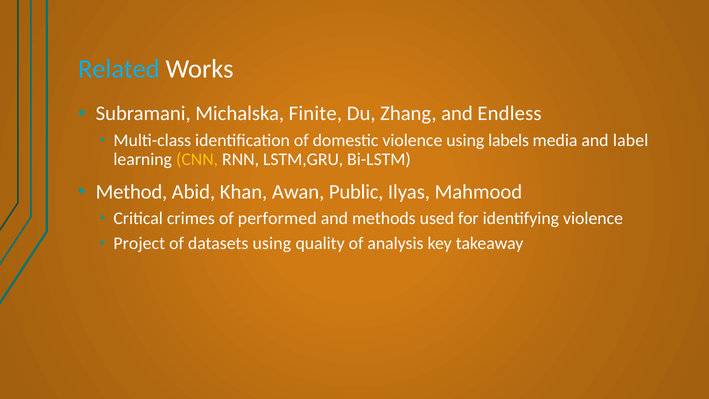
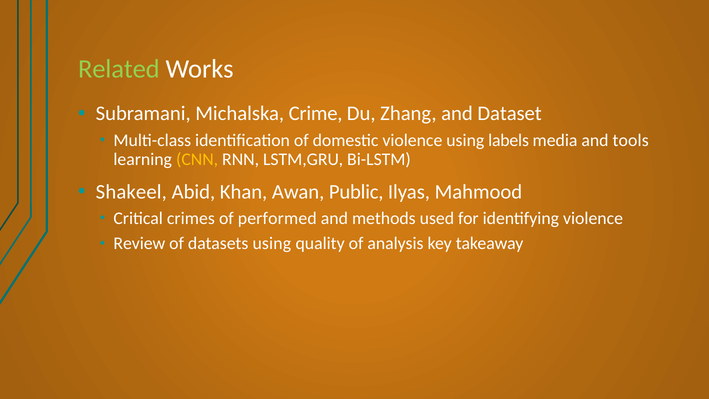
Related colour: light blue -> light green
Finite: Finite -> Crime
Endless: Endless -> Dataset
label: label -> tools
Method: Method -> Shakeel
Project: Project -> Review
